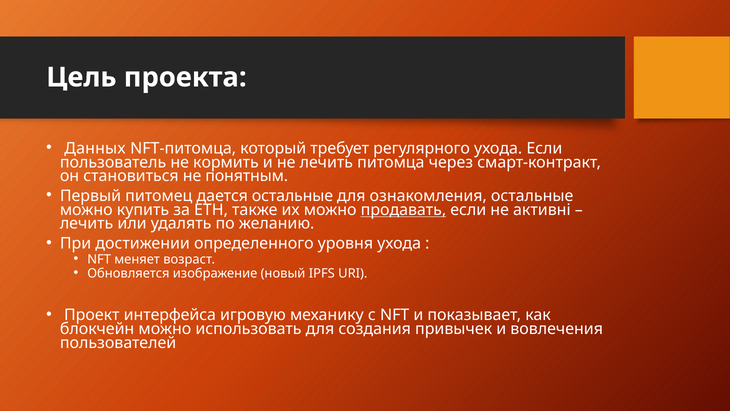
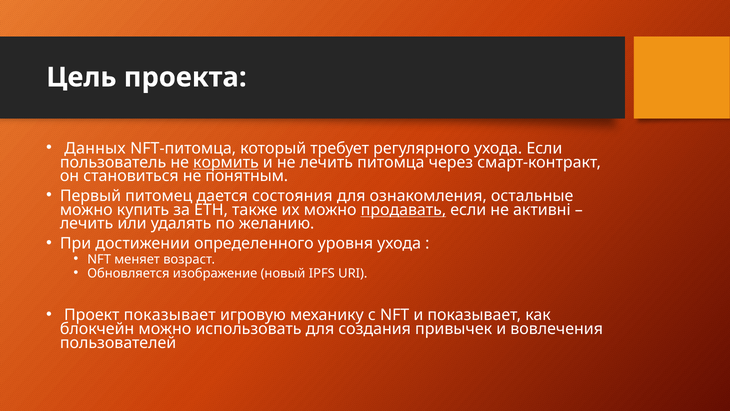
кормить underline: none -> present
дается остальные: остальные -> состояния
Проект интерфейса: интерфейса -> показывает
